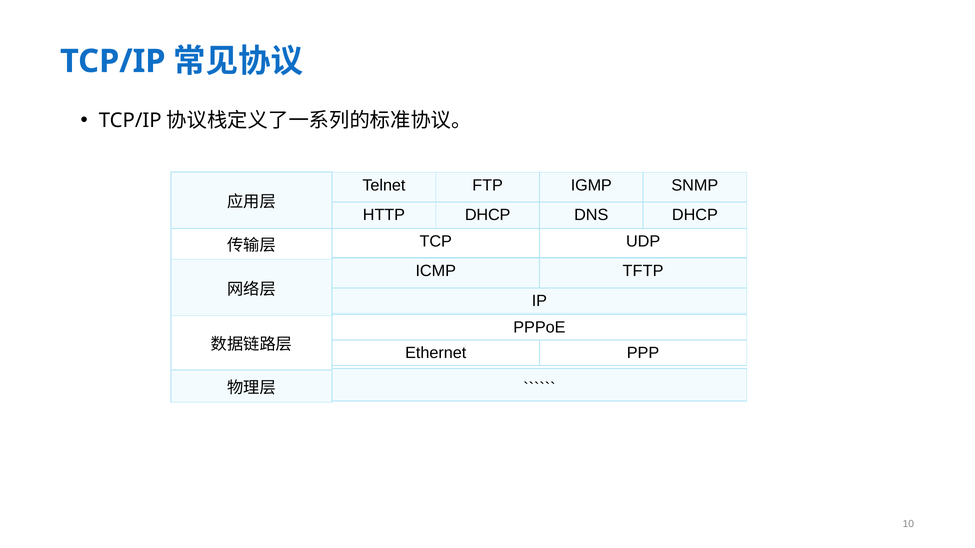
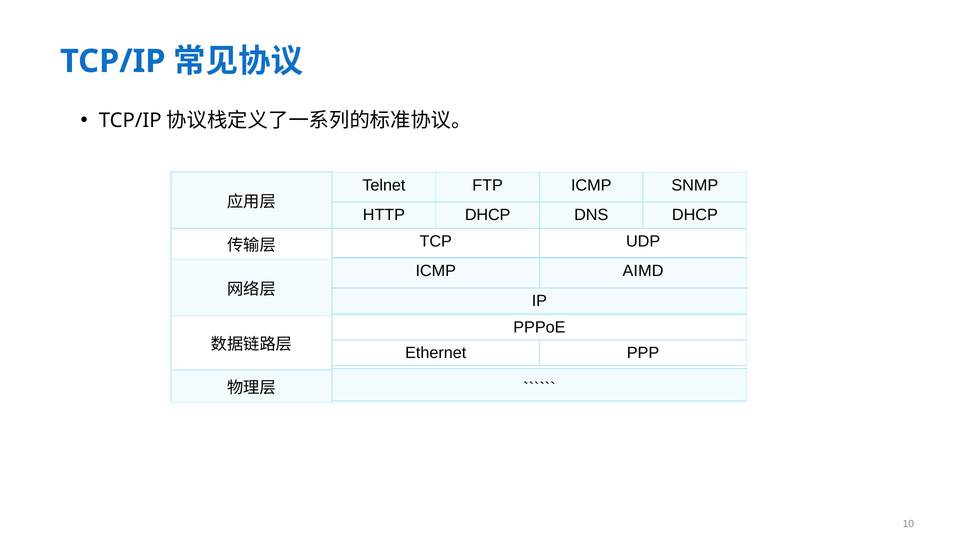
FTP IGMP: IGMP -> ICMP
TFTP: TFTP -> AIMD
